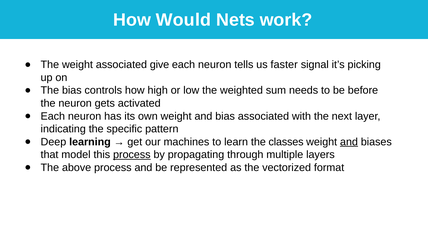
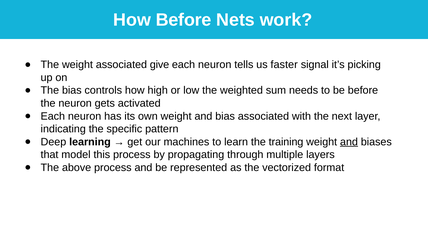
How Would: Would -> Before
classes: classes -> training
process at (132, 155) underline: present -> none
